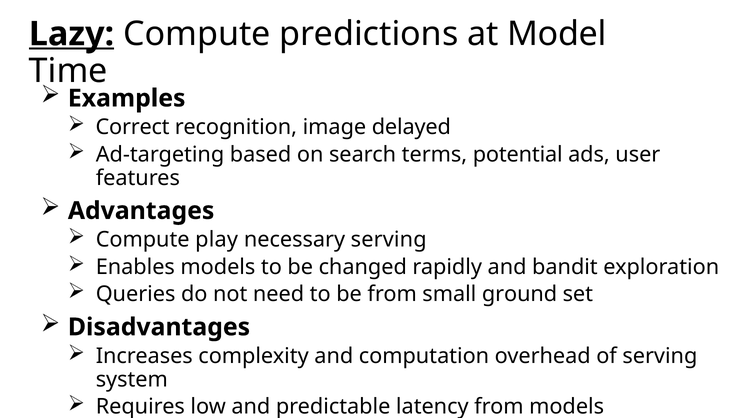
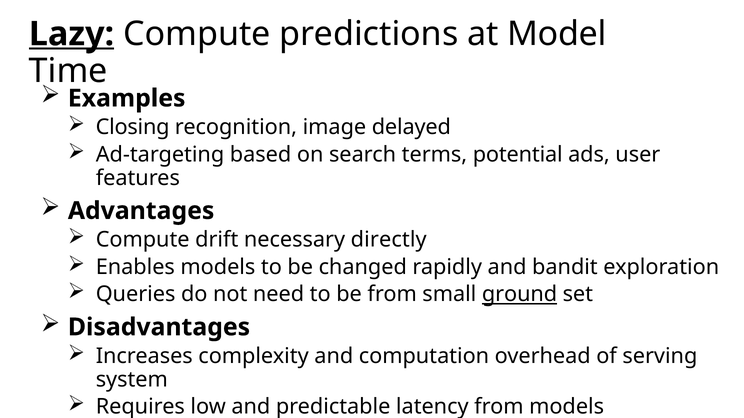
Correct: Correct -> Closing
play: play -> drift
necessary serving: serving -> directly
ground underline: none -> present
